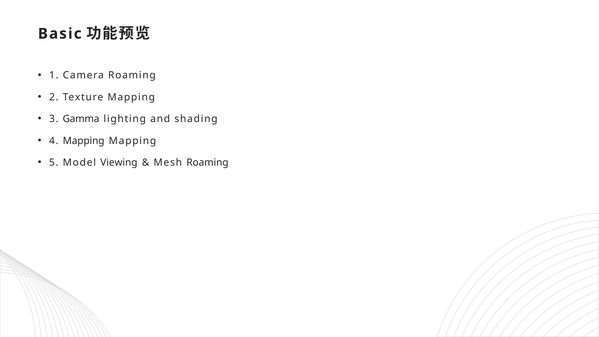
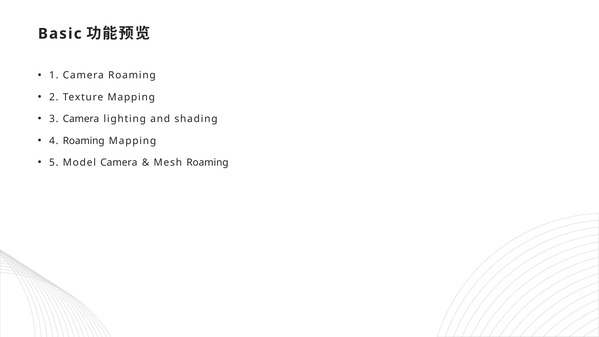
3 Gamma: Gamma -> Camera
4 Mapping: Mapping -> Roaming
Model Viewing: Viewing -> Camera
